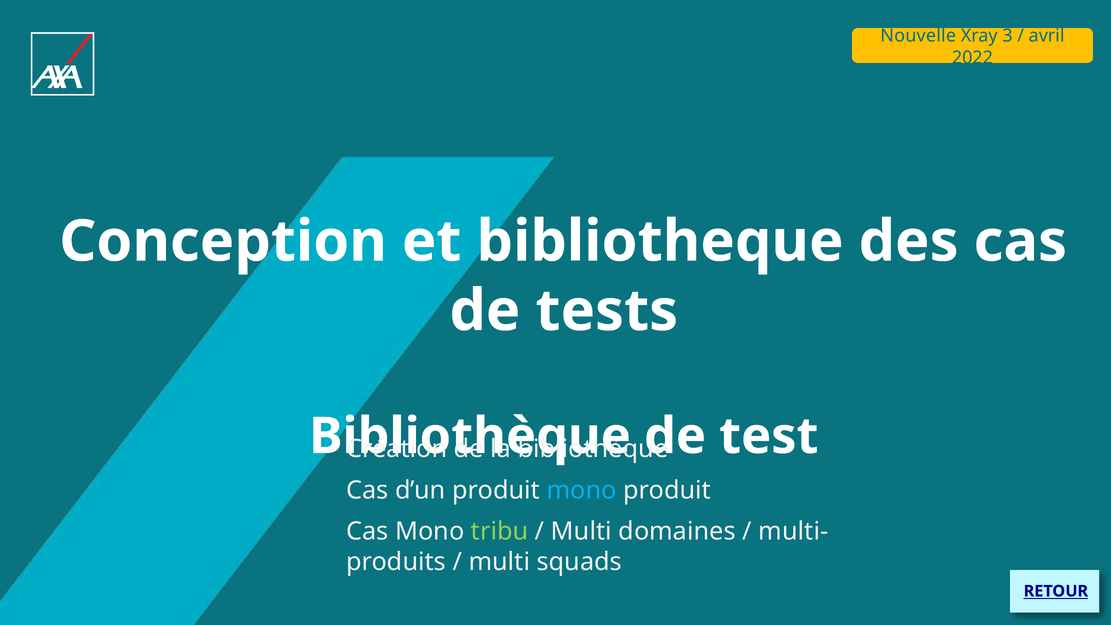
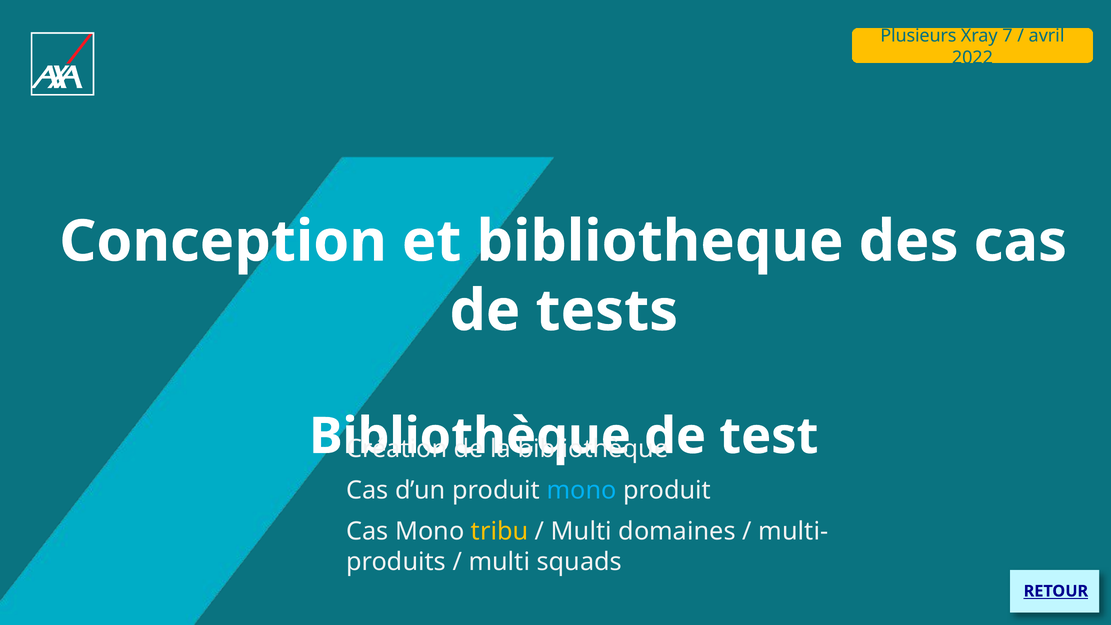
Nouvelle: Nouvelle -> Plusieurs
3: 3 -> 7
tribu colour: light green -> yellow
